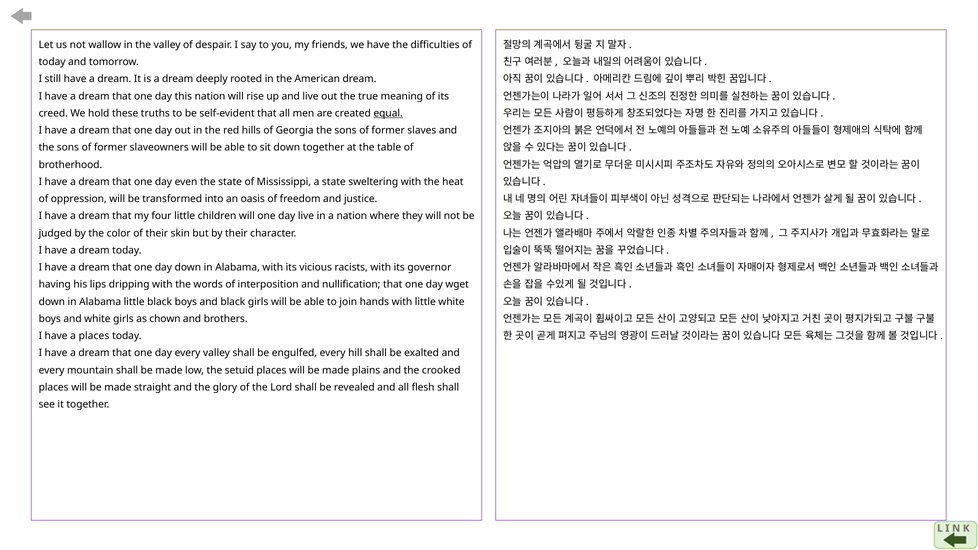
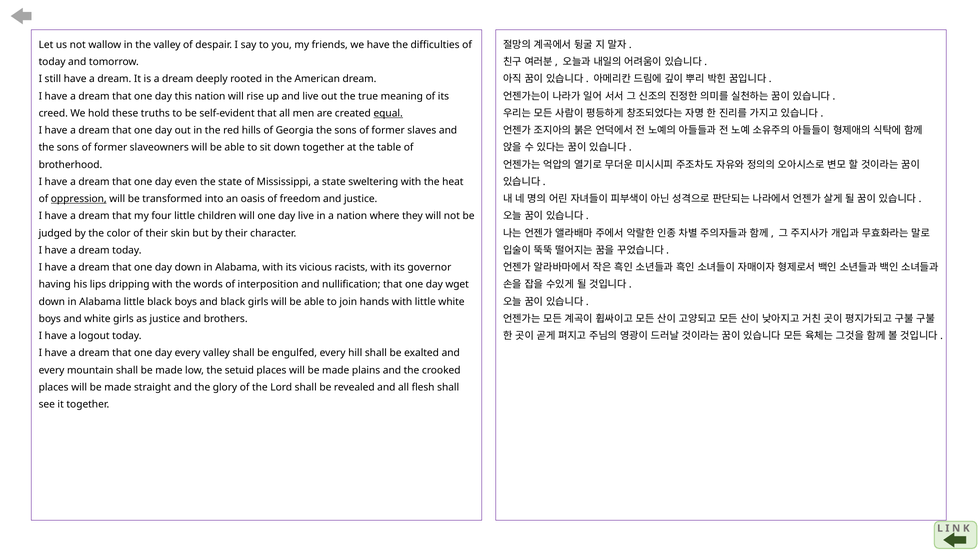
oppression underline: none -> present
as chown: chown -> justice
a places: places -> logout
